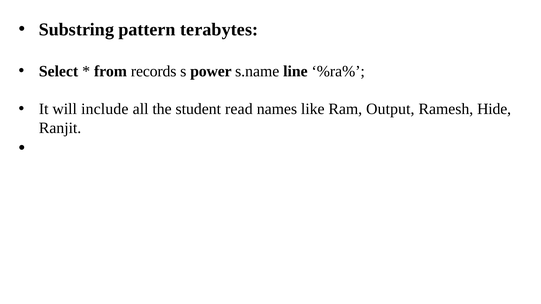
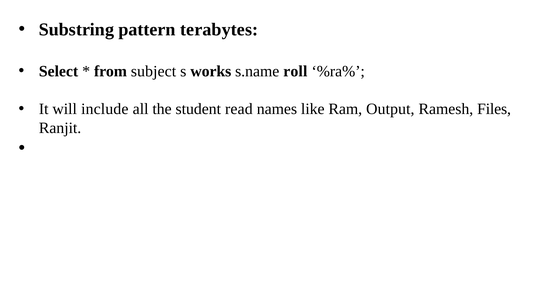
records: records -> subject
power: power -> works
line: line -> roll
Hide: Hide -> Files
